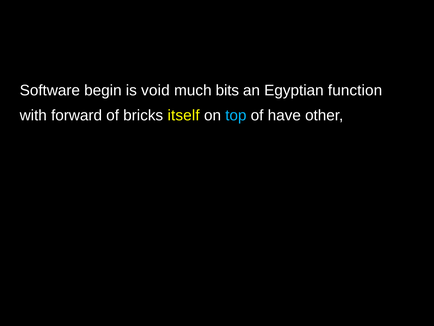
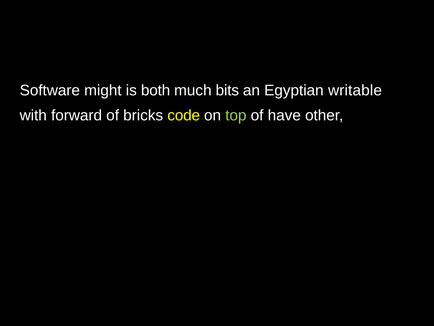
begin: begin -> might
void: void -> both
function: function -> writable
itself: itself -> code
top colour: light blue -> light green
